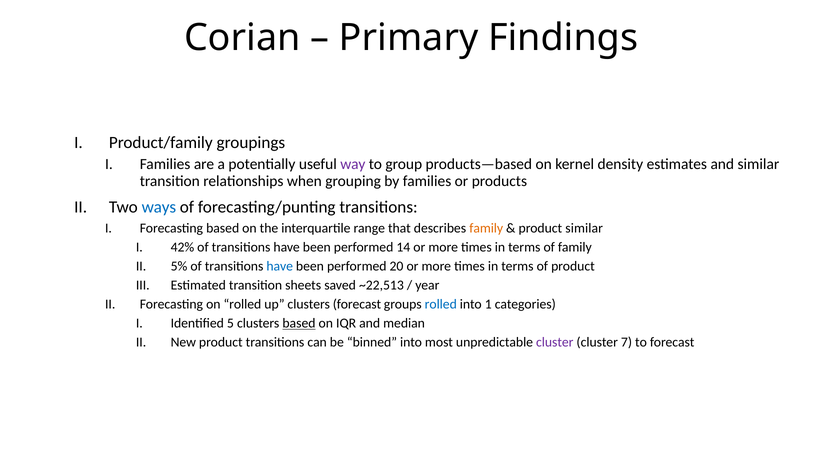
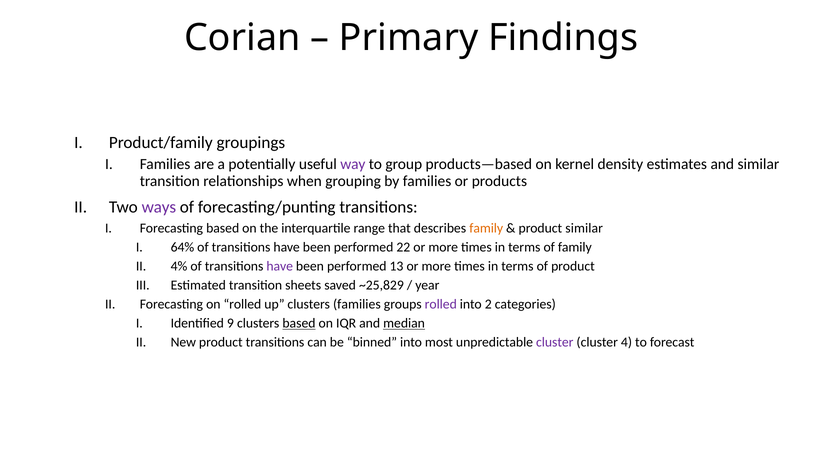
ways colour: blue -> purple
42%: 42% -> 64%
14: 14 -> 22
5%: 5% -> 4%
have at (280, 266) colour: blue -> purple
20: 20 -> 13
~22,513: ~22,513 -> ~25,829
clusters forecast: forecast -> families
rolled at (441, 304) colour: blue -> purple
1: 1 -> 2
5: 5 -> 9
median underline: none -> present
7: 7 -> 4
